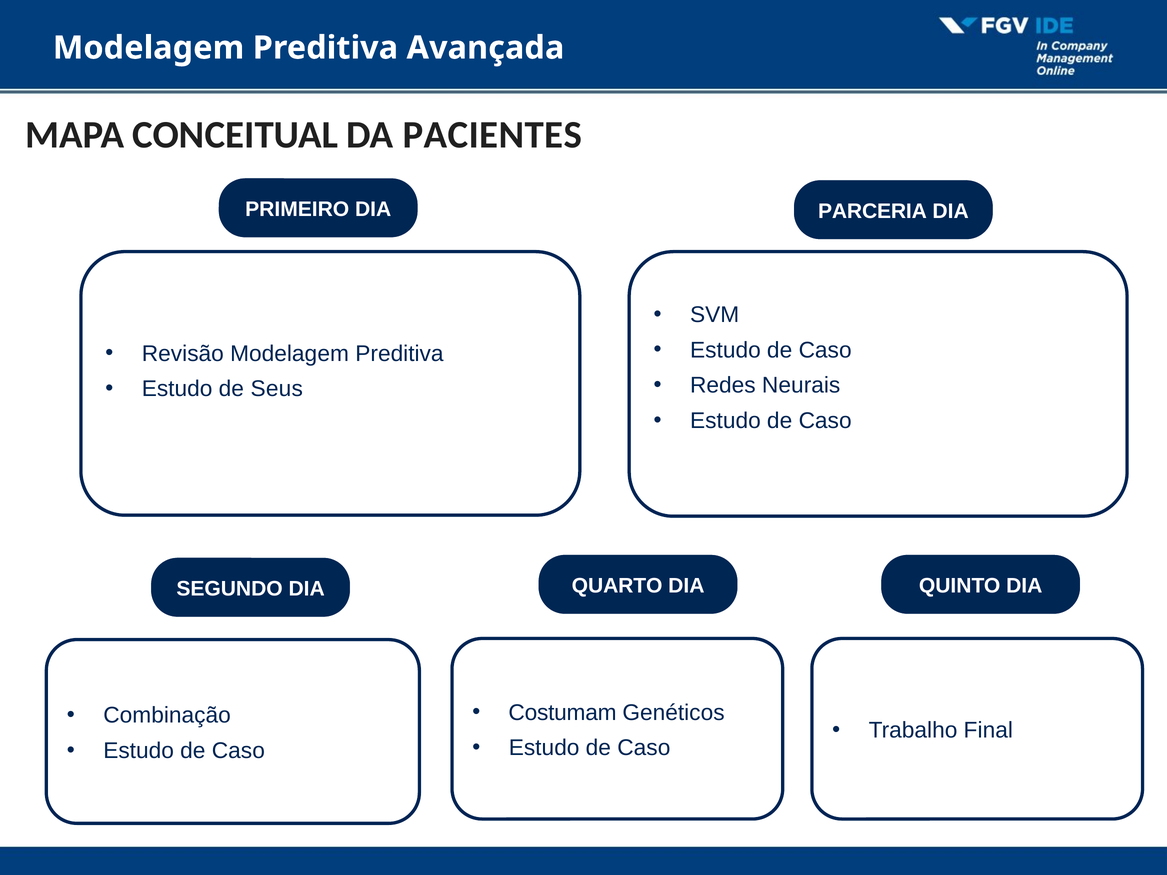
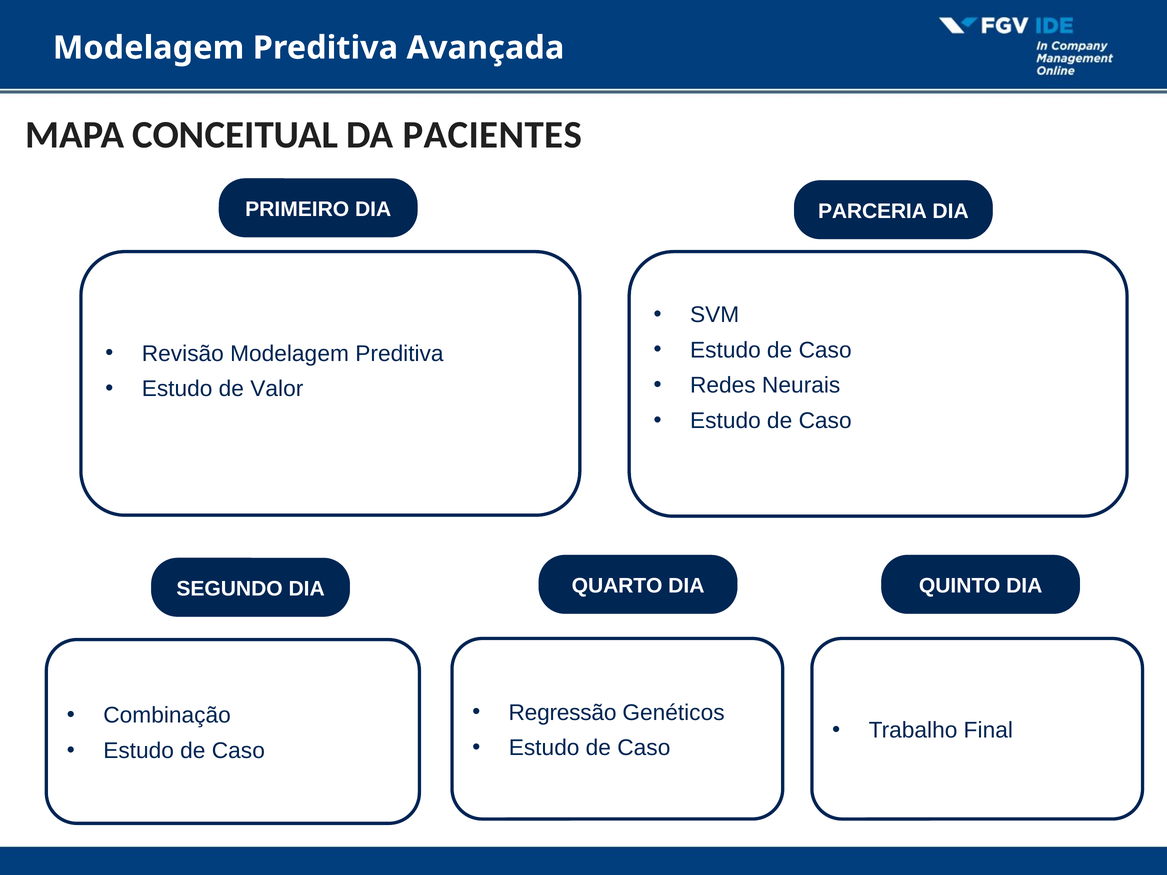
Seus: Seus -> Valor
Costumam: Costumam -> Regressão
